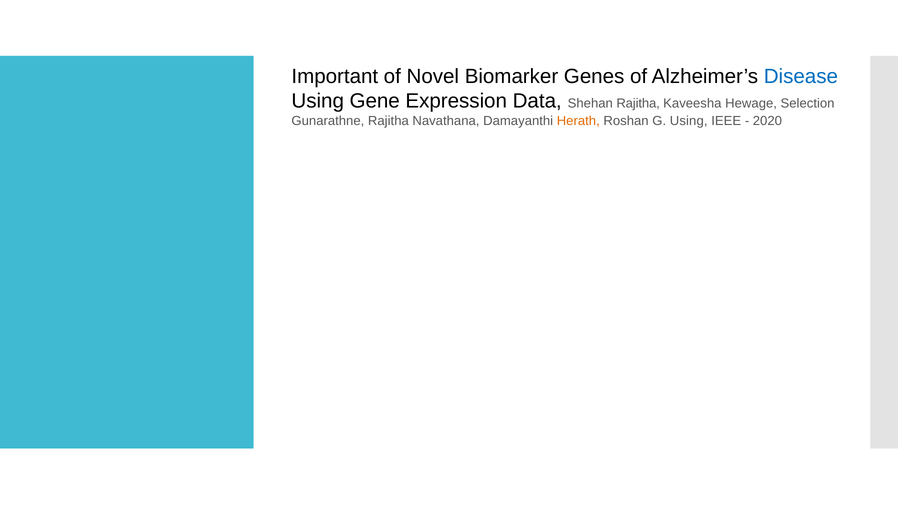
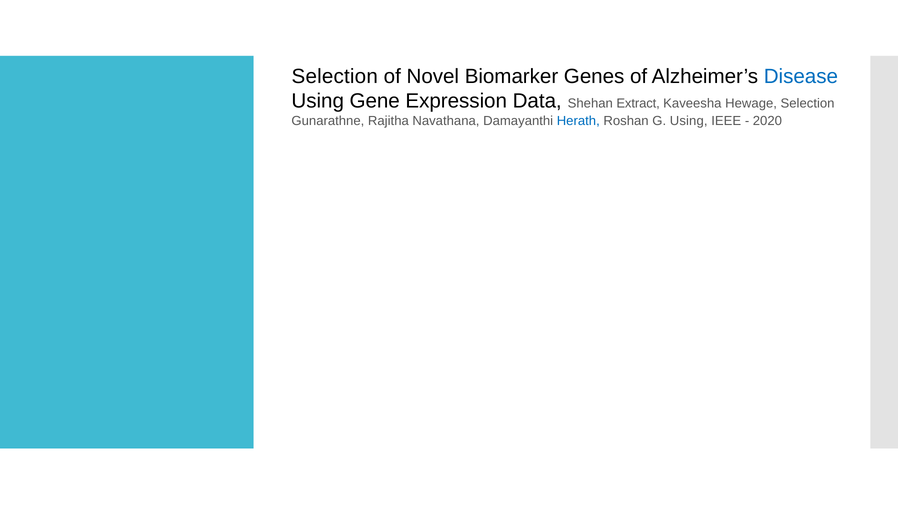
Important at (335, 76): Important -> Selection
Shehan Rajitha: Rajitha -> Extract
Herath colour: orange -> blue
